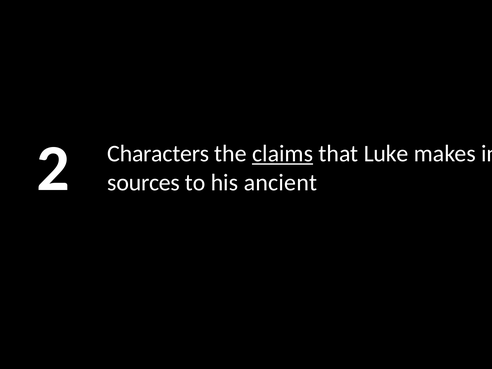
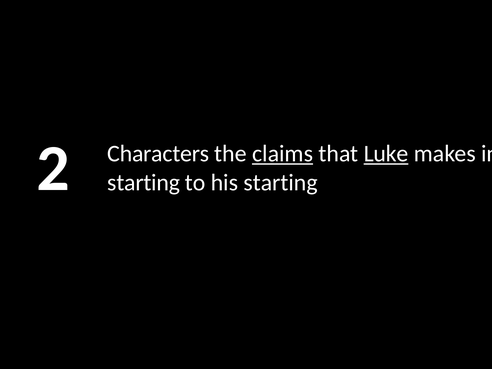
Luke underline: none -> present
sources at (144, 182): sources -> starting
his ancient: ancient -> starting
